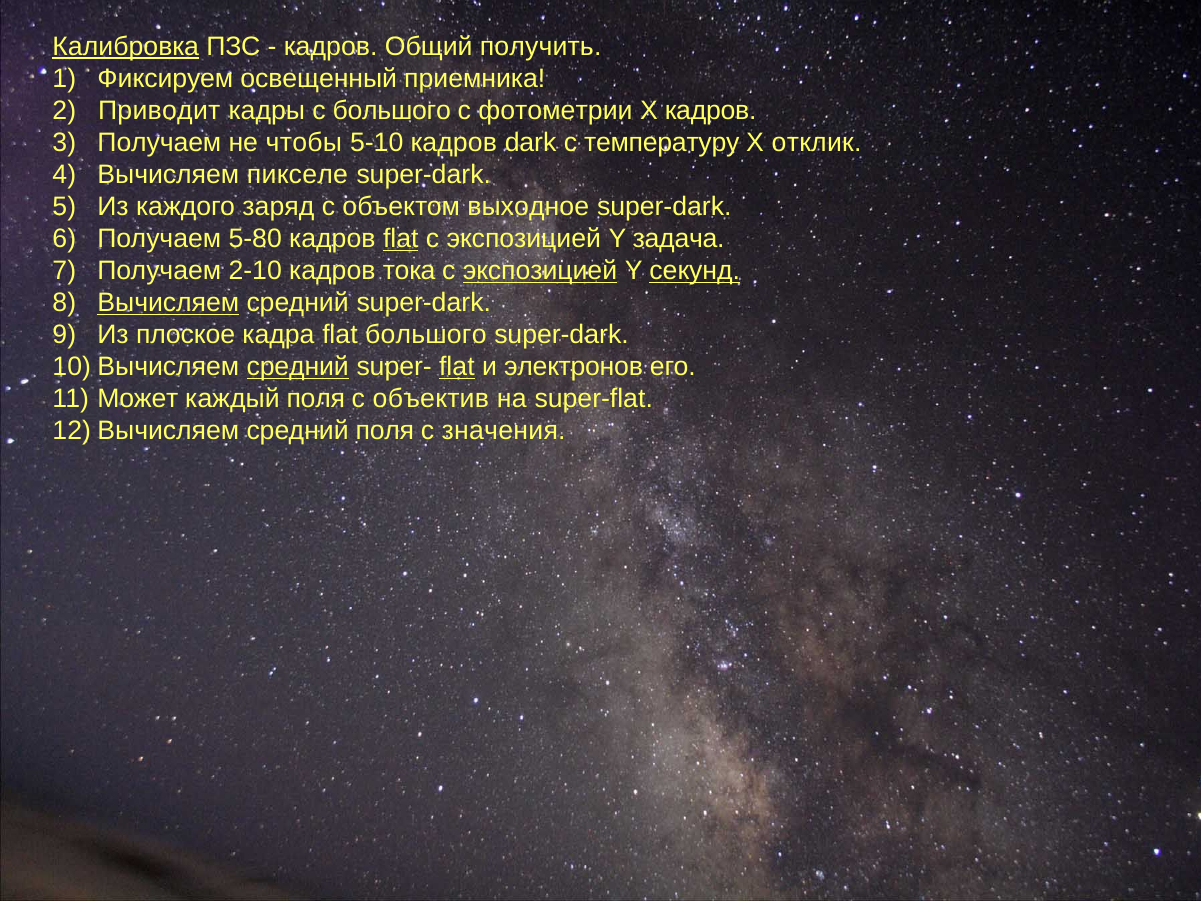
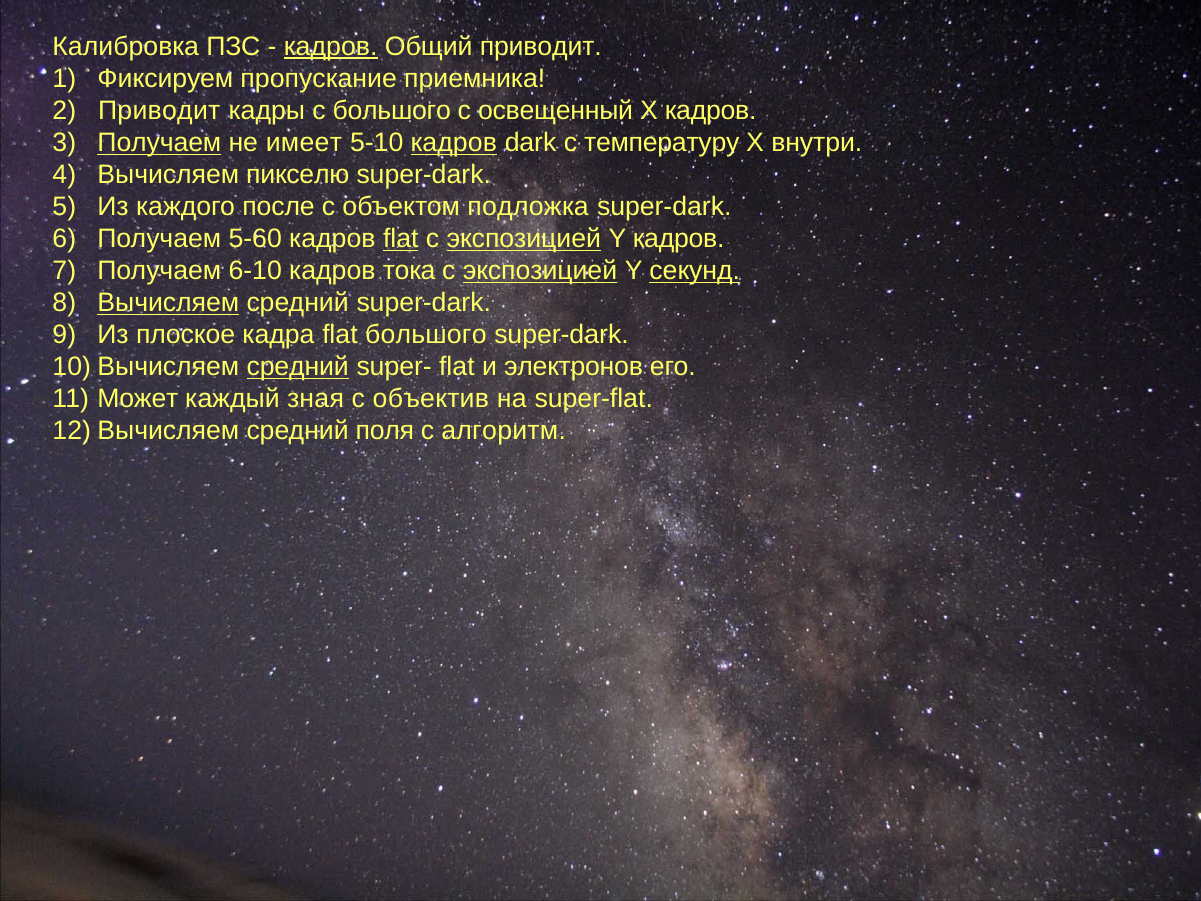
Калибровка underline: present -> none
кадров at (331, 47) underline: none -> present
Общий получить: получить -> приводит
освещенный: освещенный -> пропускание
фотометрии: фотометрии -> освещенный
Получаем at (159, 143) underline: none -> present
чтобы: чтобы -> имеет
кадров at (454, 143) underline: none -> present
отклик: отклик -> внутри
пикселе: пикселе -> пикселю
заряд: заряд -> после
выходное: выходное -> подложка
5-80: 5-80 -> 5-60
экспозицией at (524, 239) underline: none -> present
Y задача: задача -> кадров
2-10: 2-10 -> 6-10
flat at (457, 367) underline: present -> none
каждый поля: поля -> зная
значения: значения -> алгоритм
